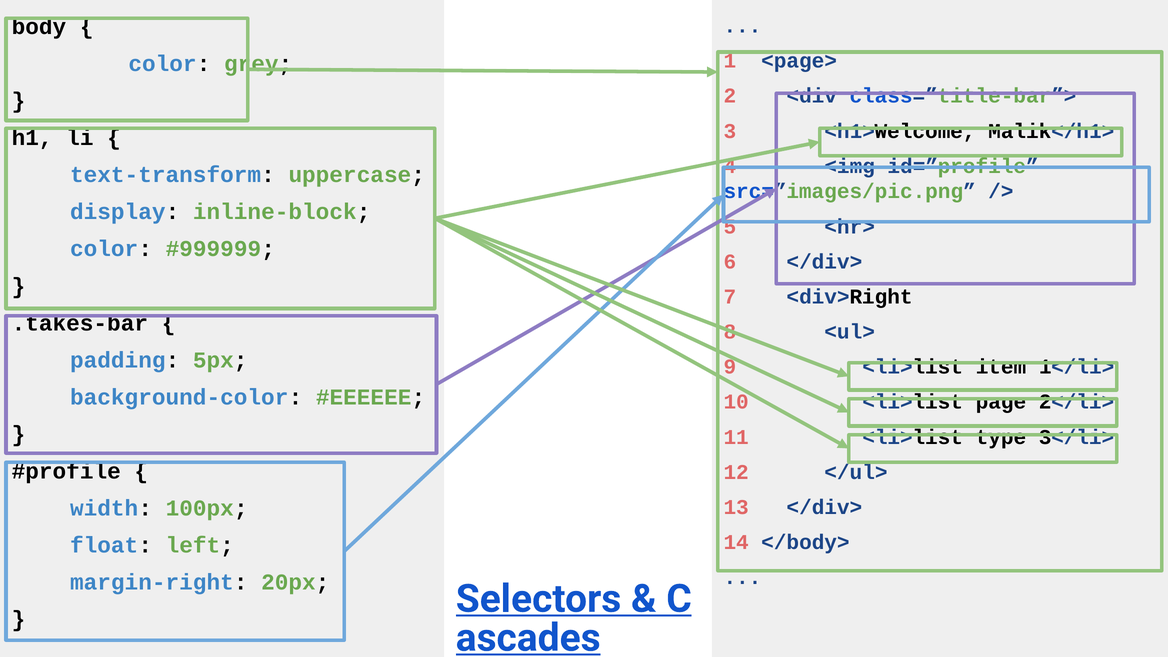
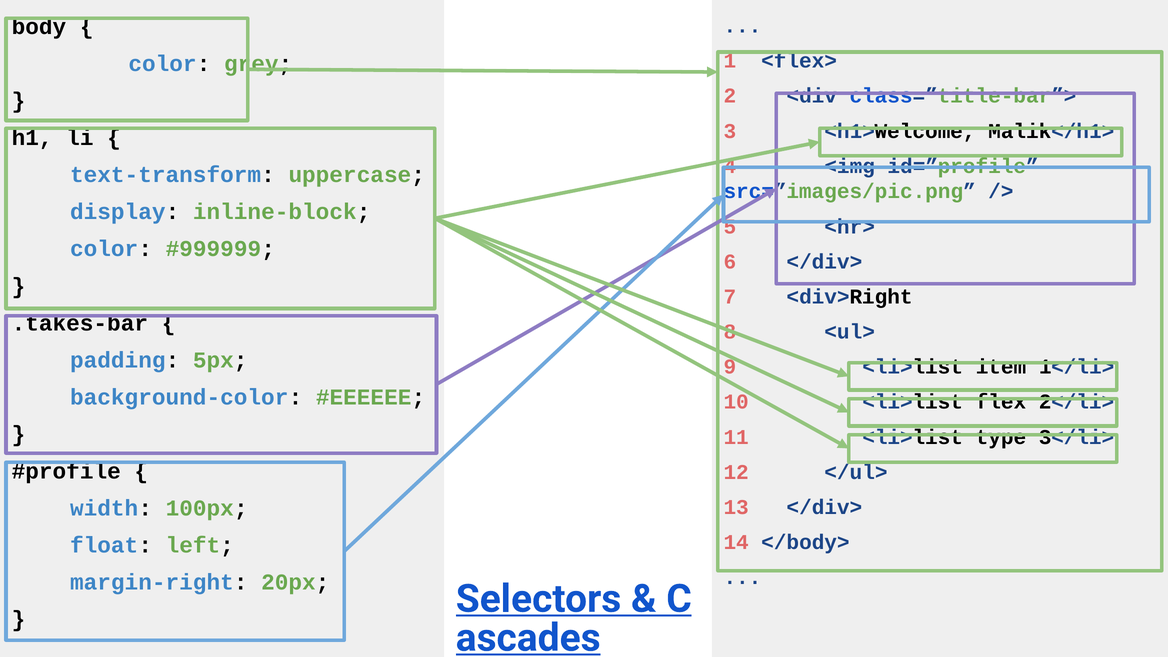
<page>: <page> -> <flex>
page: page -> flex
